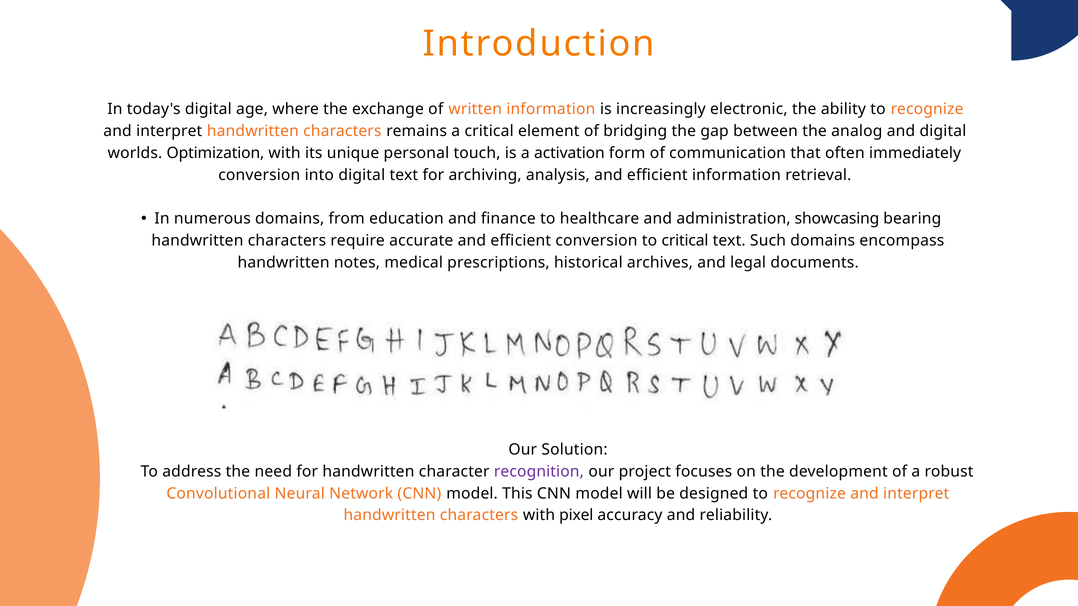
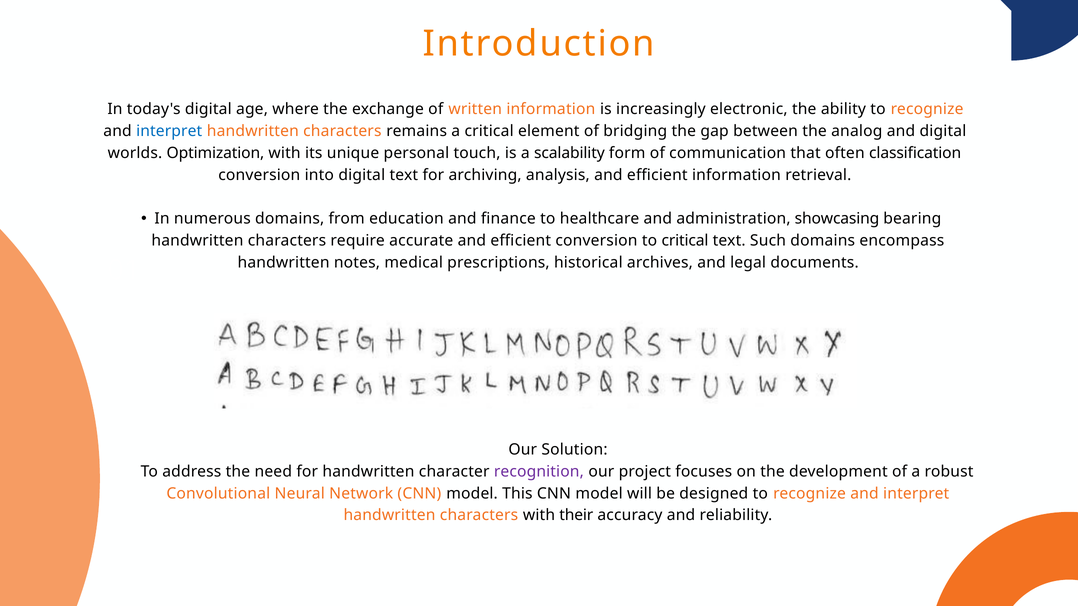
interpret at (169, 131) colour: black -> blue
activation: activation -> scalability
immediately: immediately -> classification
pixel: pixel -> their
